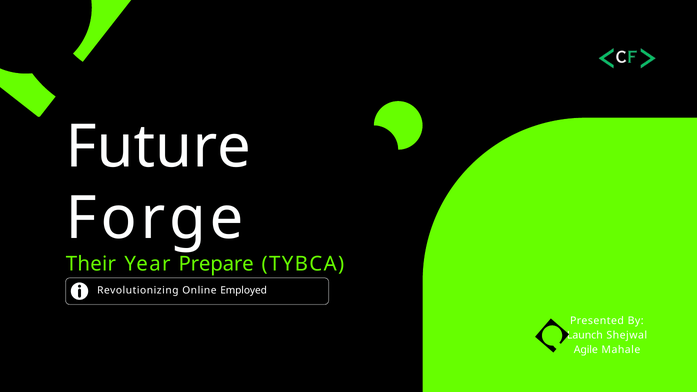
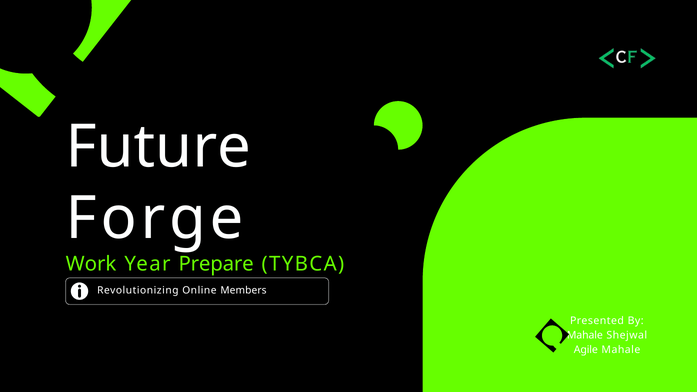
Their: Their -> Work
Employed: Employed -> Members
Launch at (585, 335): Launch -> Mahale
